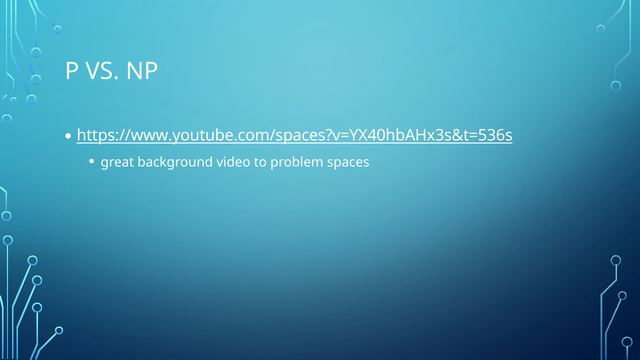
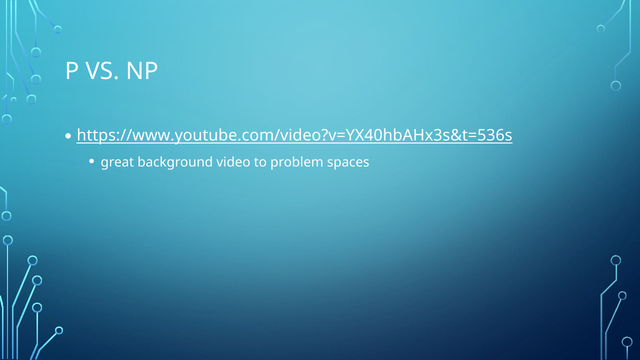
https://www.youtube.com/spaces?v=YX40hbAHx3s&t=536s: https://www.youtube.com/spaces?v=YX40hbAHx3s&t=536s -> https://www.youtube.com/video?v=YX40hbAHx3s&t=536s
